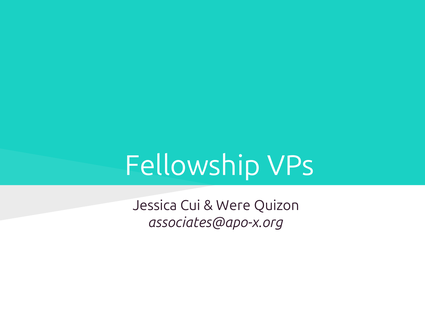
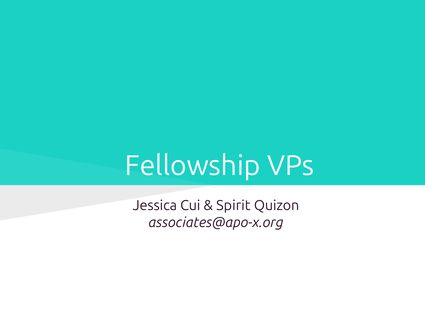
Were: Were -> Spirit
